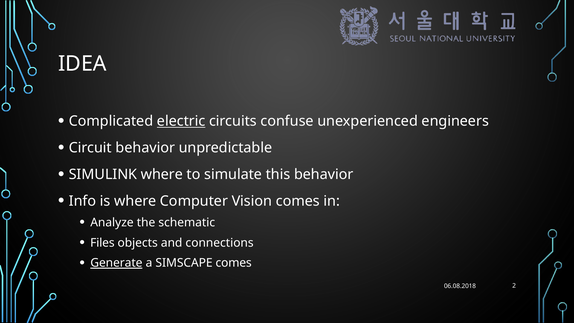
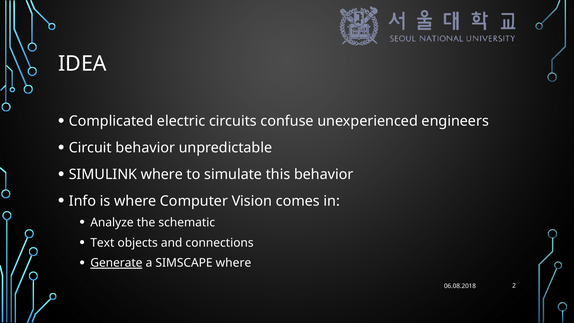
electric underline: present -> none
Files: Files -> Text
SIMSCAPE comes: comes -> where
